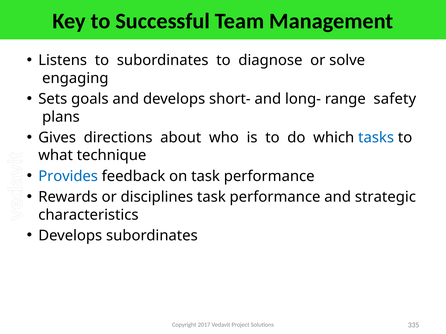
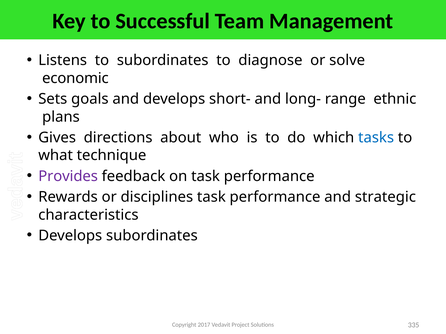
engaging: engaging -> economic
safety: safety -> ethnic
Provides colour: blue -> purple
